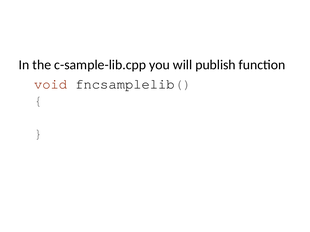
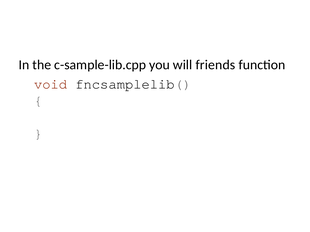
publish: publish -> friends
